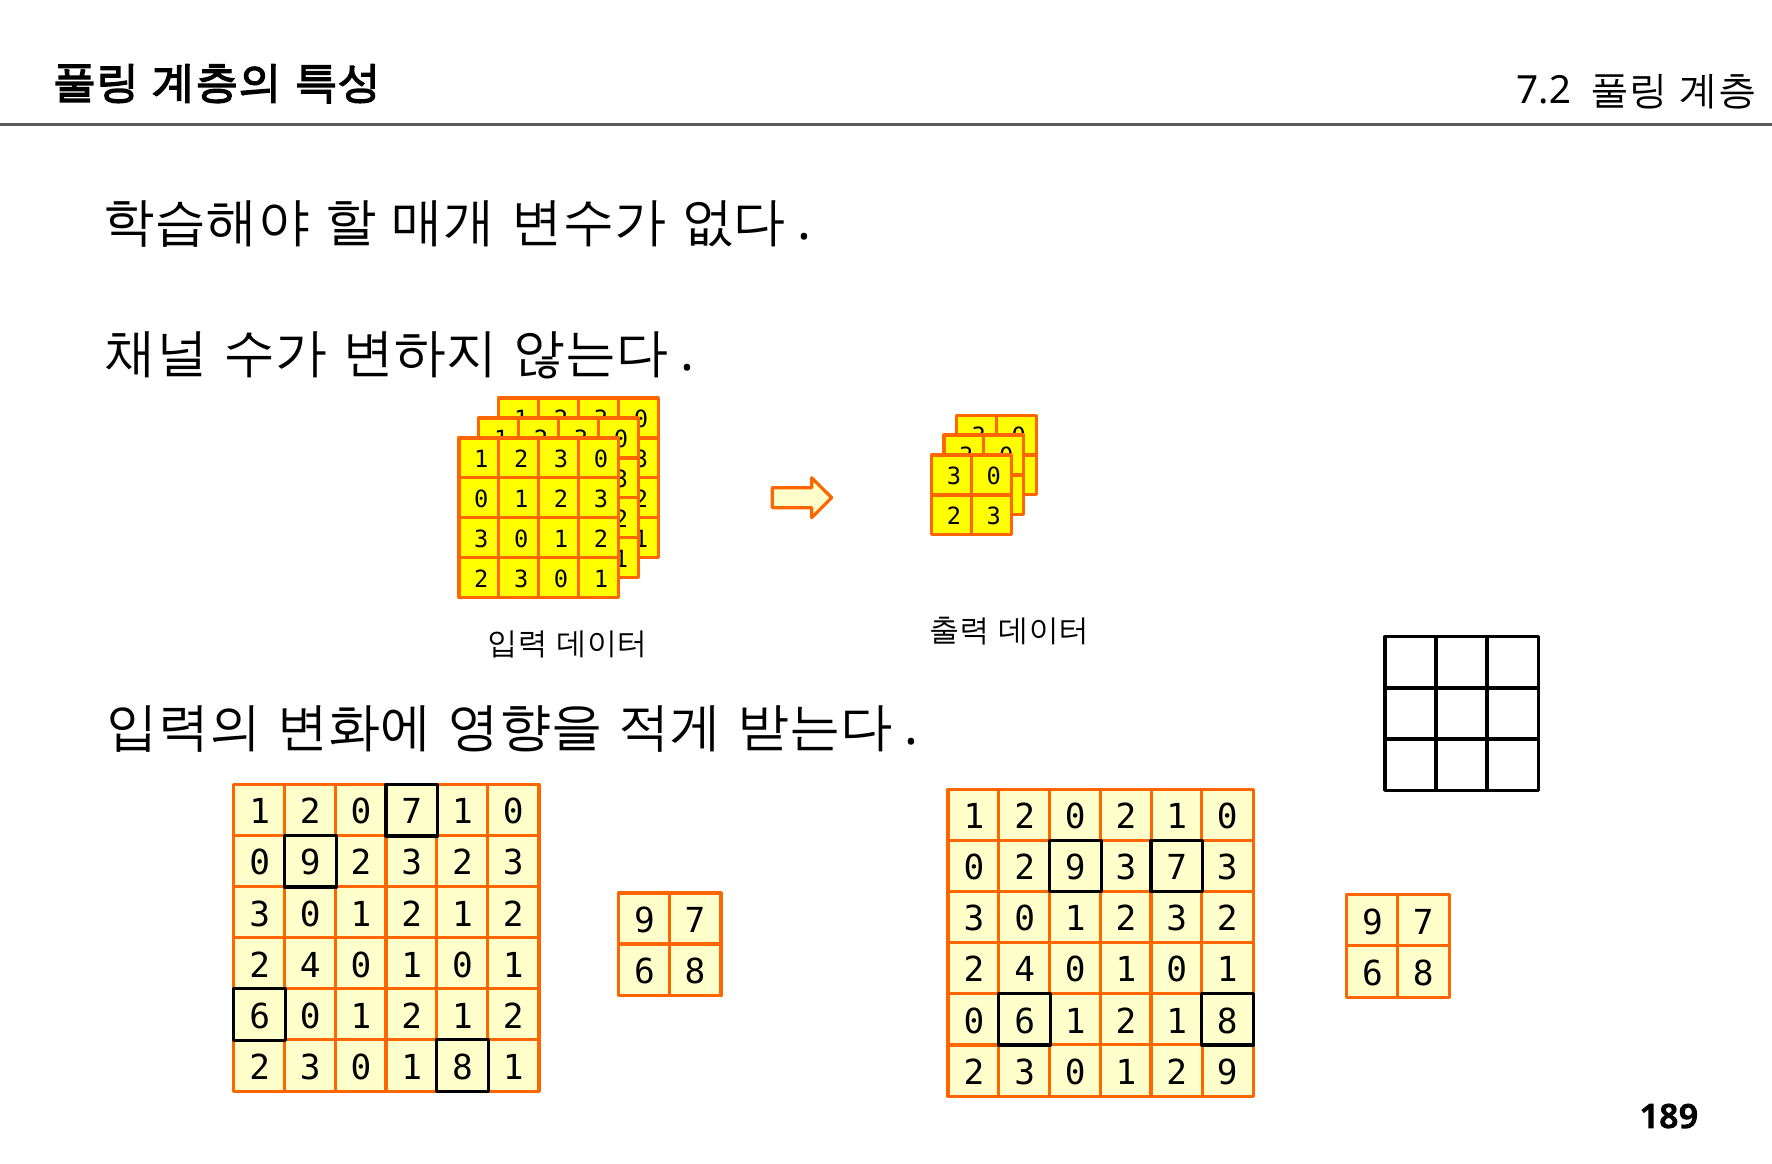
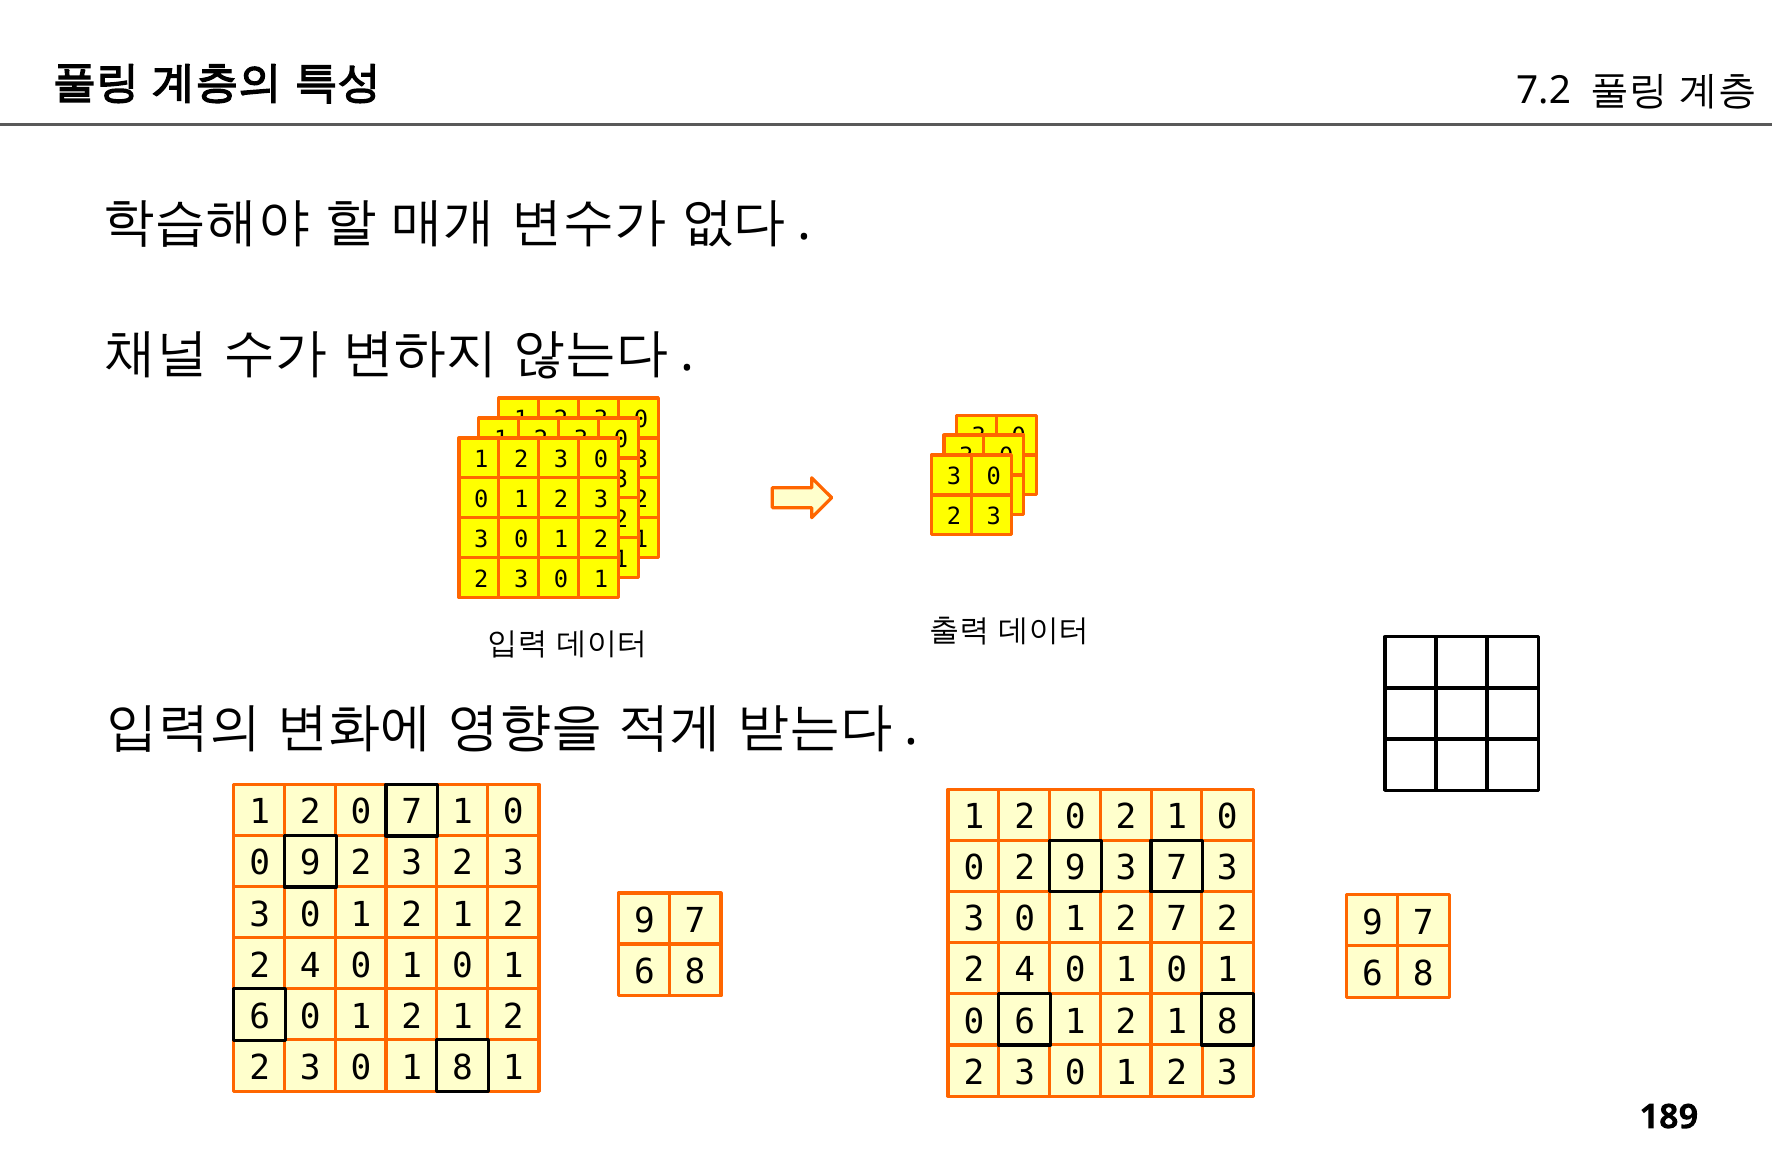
3 at (1177, 919): 3 -> 7
1 9: 9 -> 3
